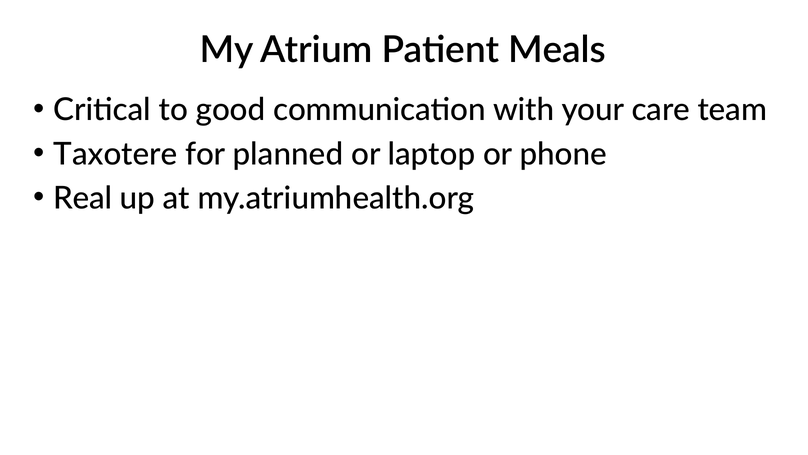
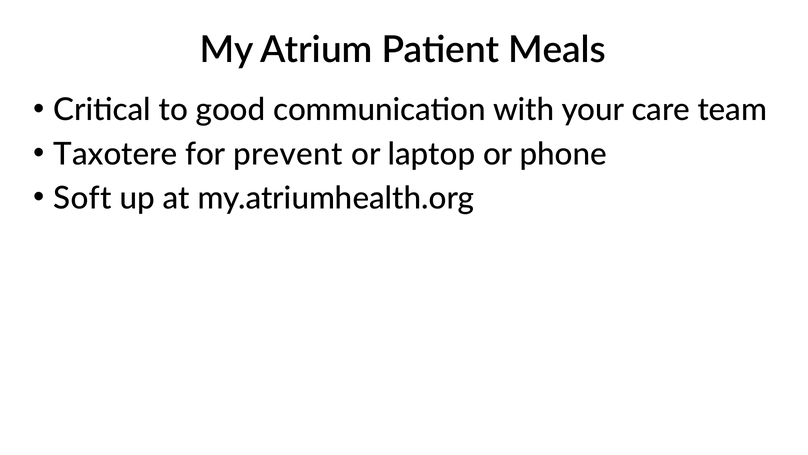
planned: planned -> prevent
Real: Real -> Soft
